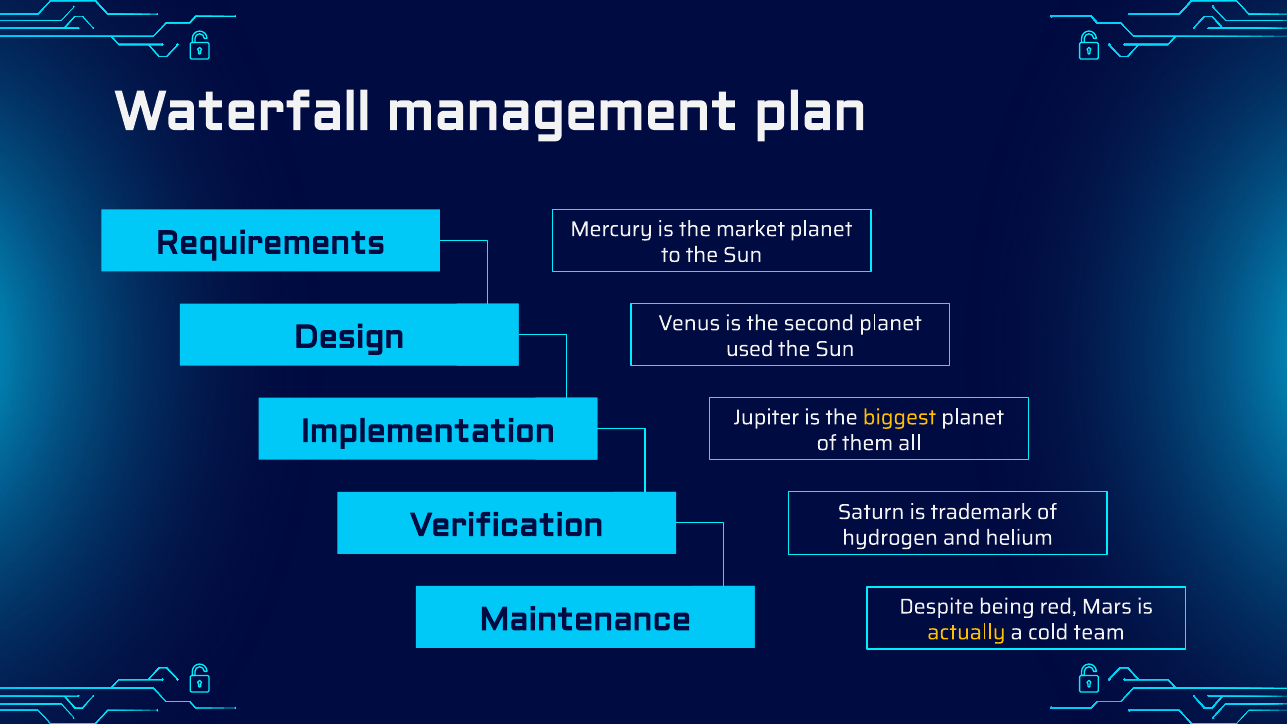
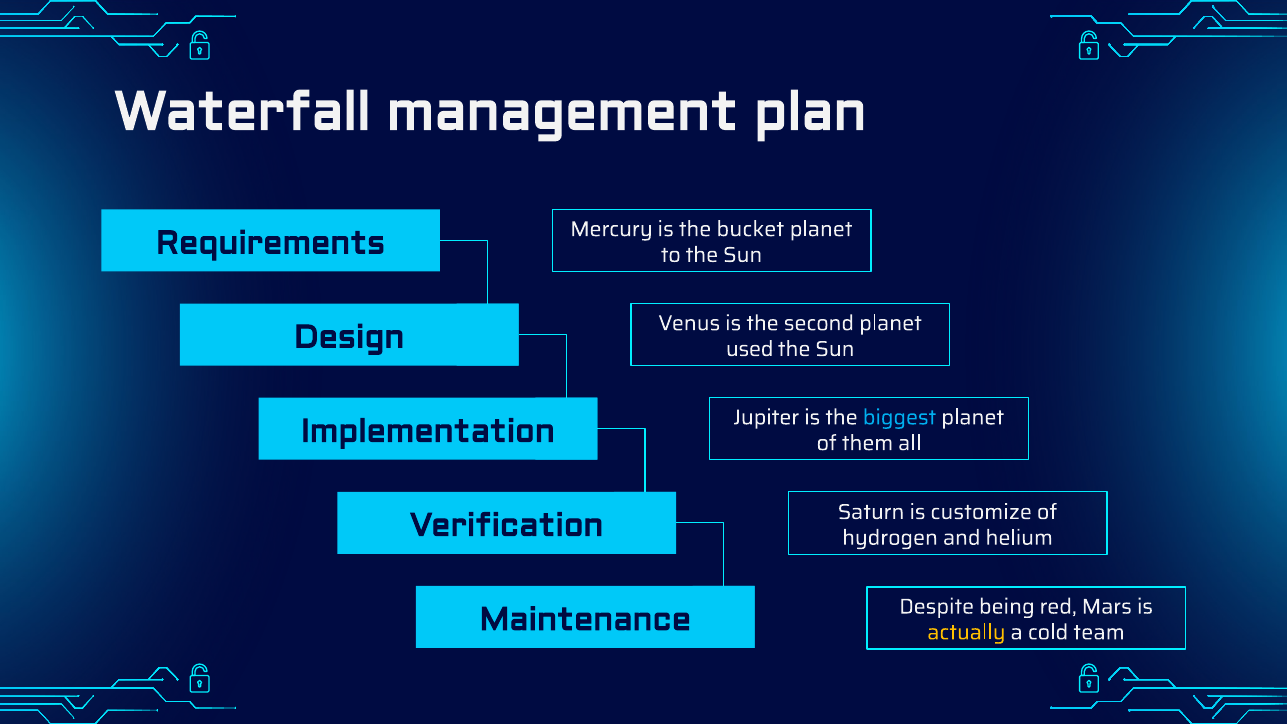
market: market -> bucket
biggest colour: yellow -> light blue
trademark: trademark -> customize
